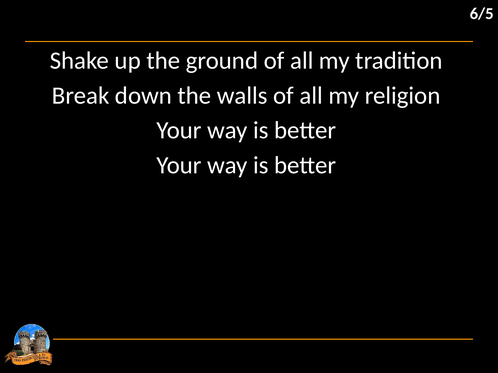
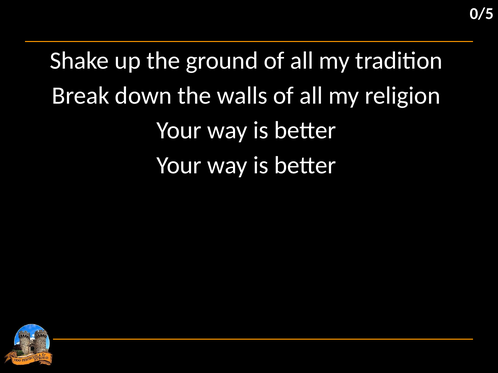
6/5: 6/5 -> 0/5
